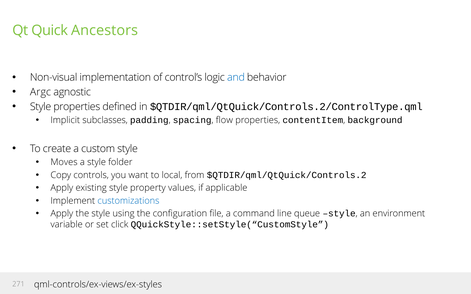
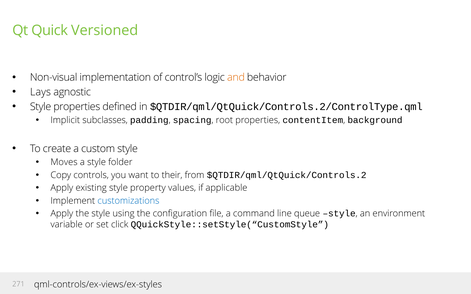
Ancestors: Ancestors -> Versioned
and colour: blue -> orange
Argc: Argc -> Lays
flow: flow -> root
local: local -> their
